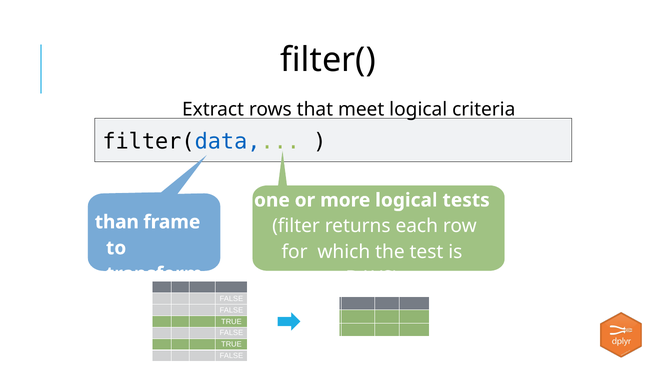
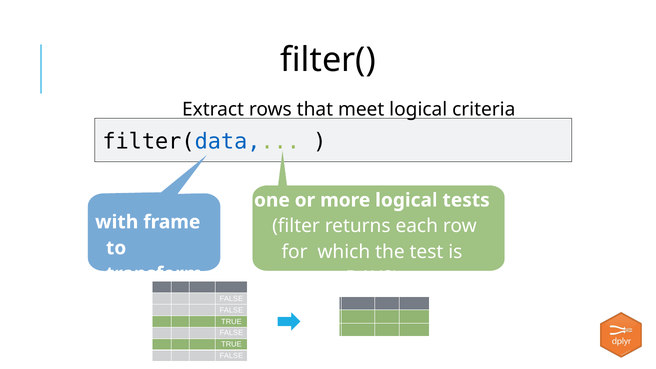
than: than -> with
